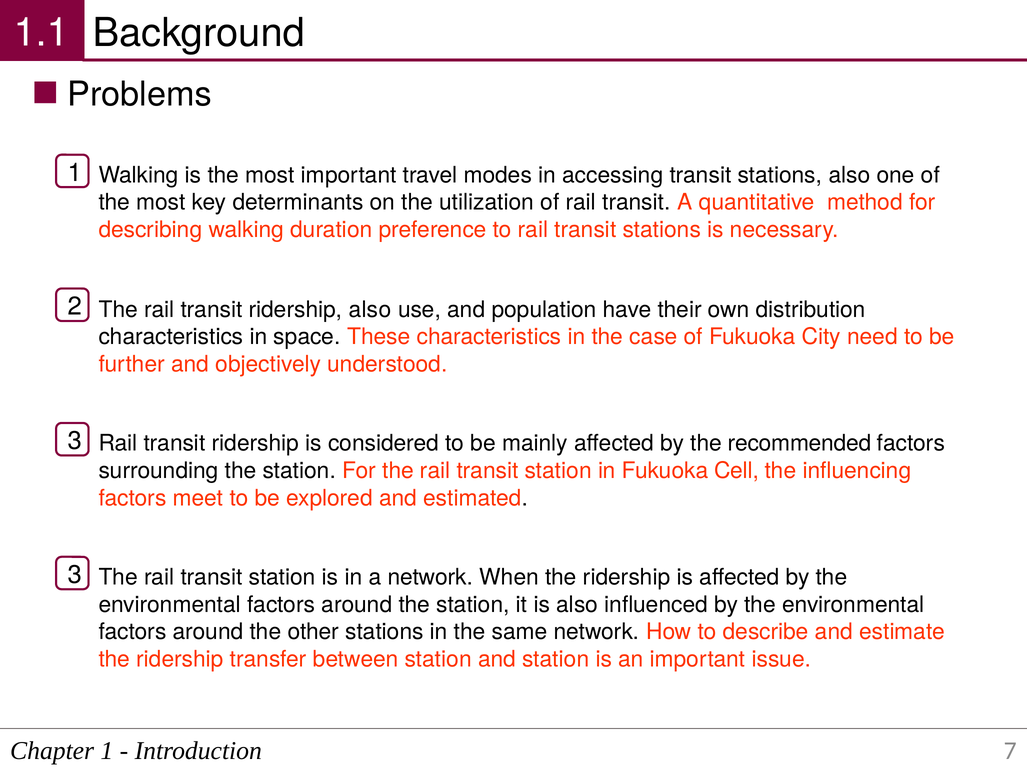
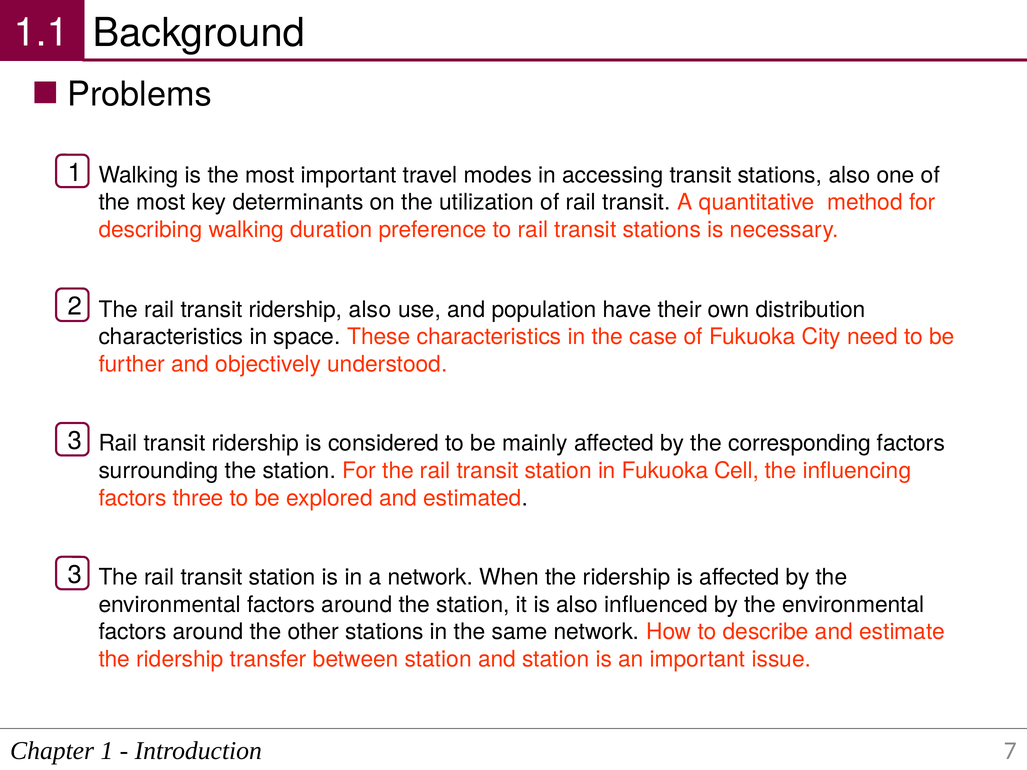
recommended: recommended -> corresponding
meet: meet -> three
